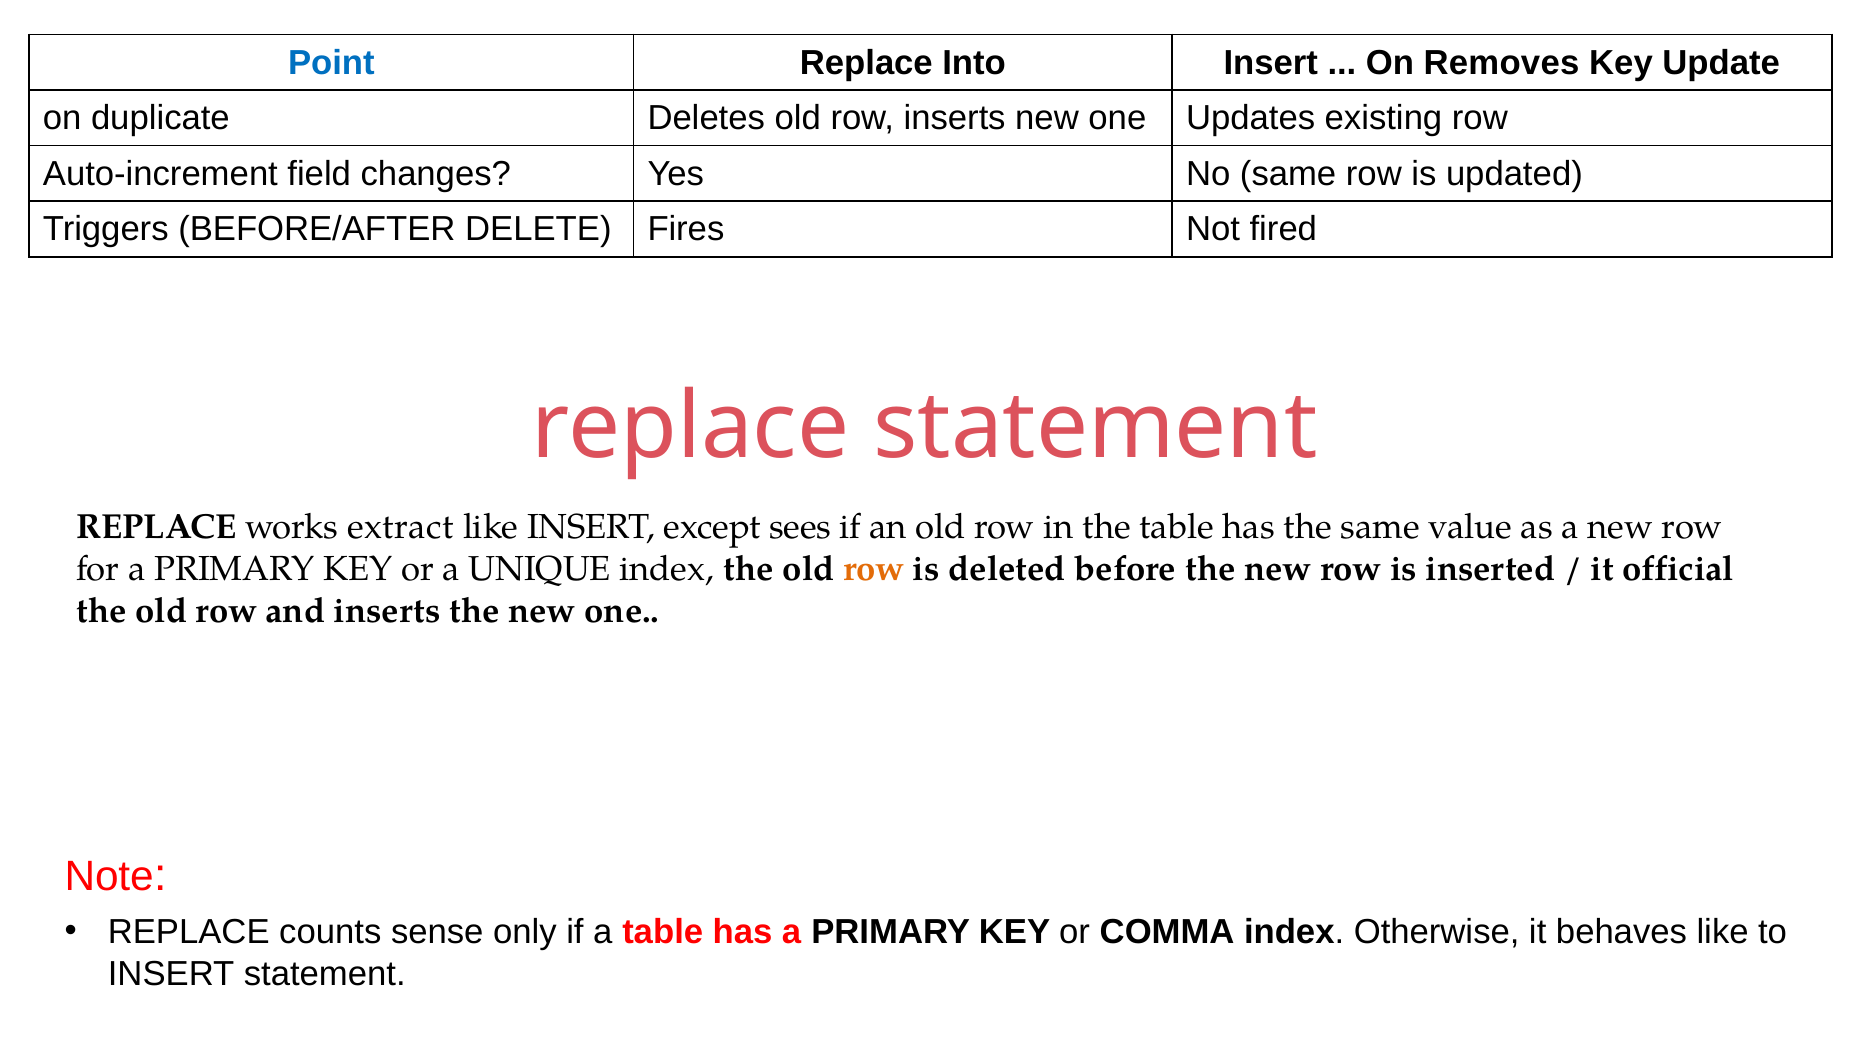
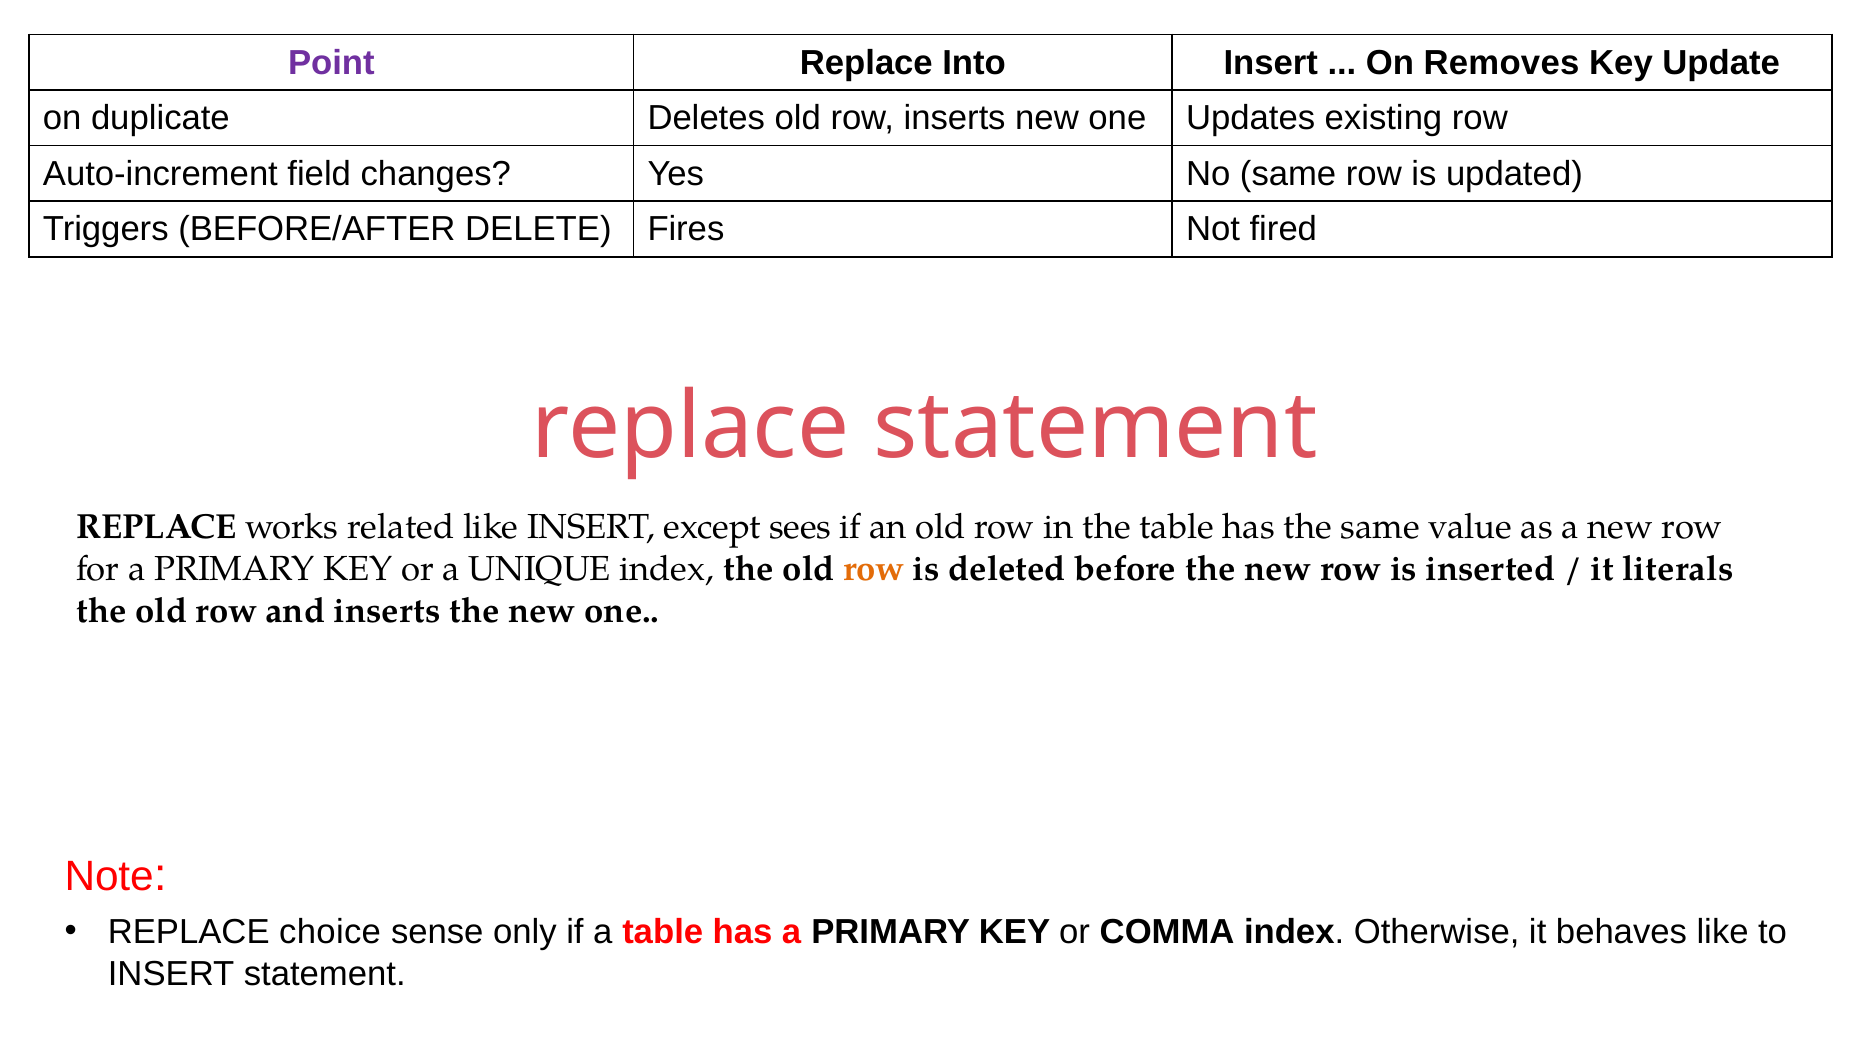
Point colour: blue -> purple
extract: extract -> related
official: official -> literals
counts: counts -> choice
